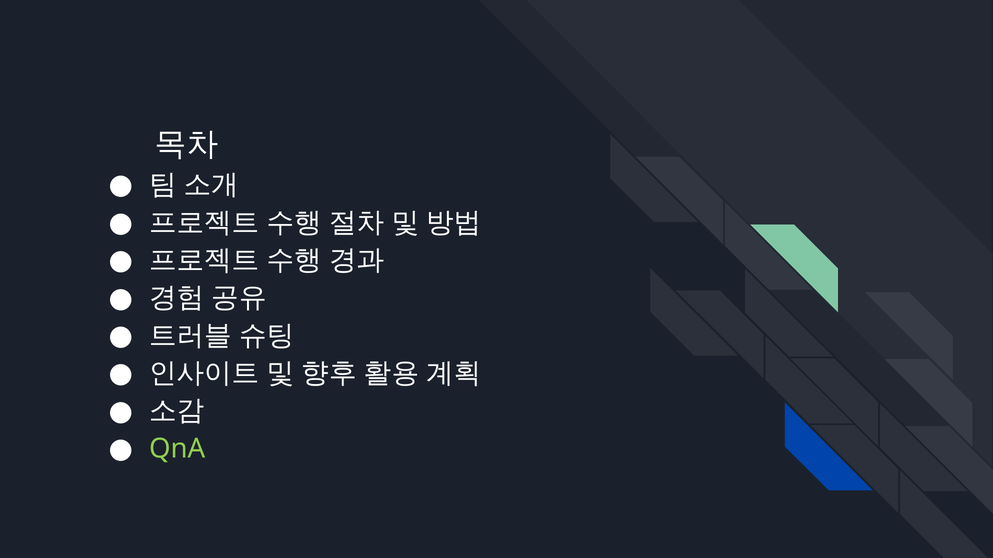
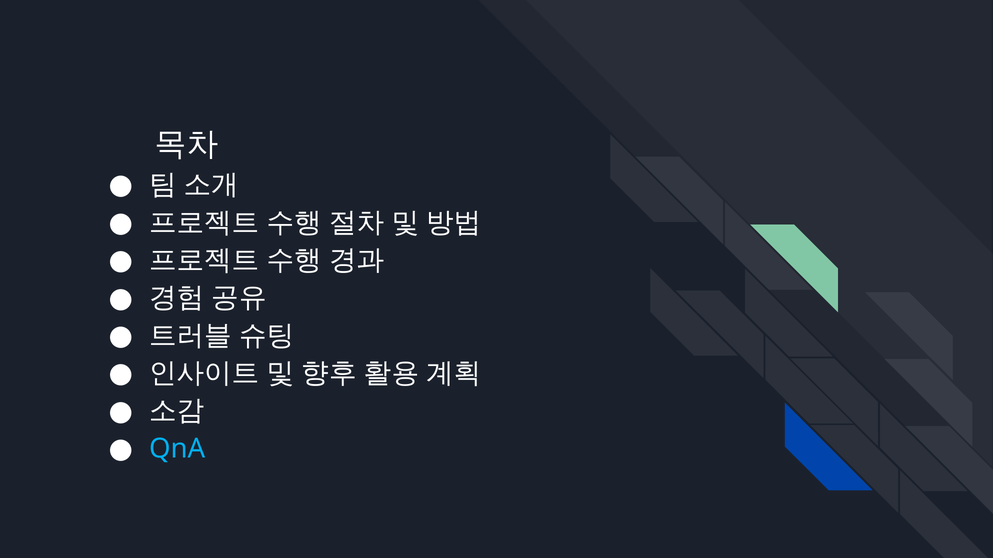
QnA colour: light green -> light blue
